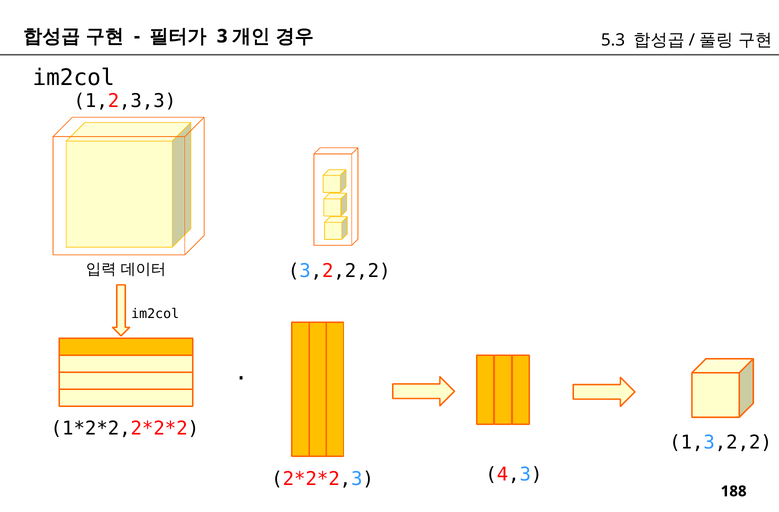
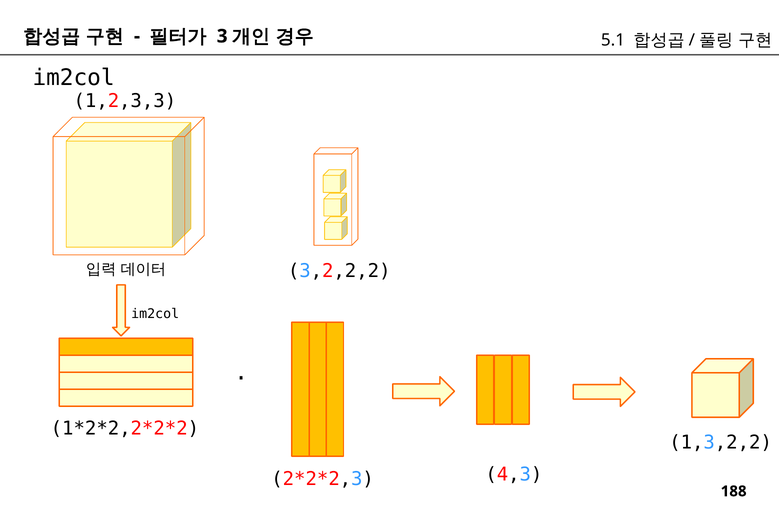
5.3: 5.3 -> 5.1
